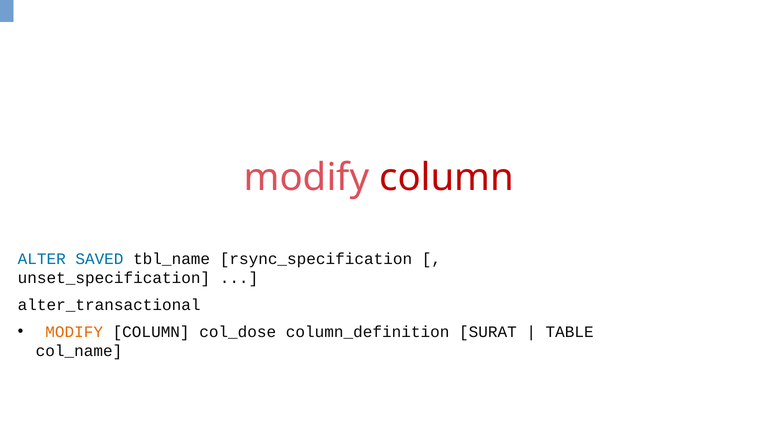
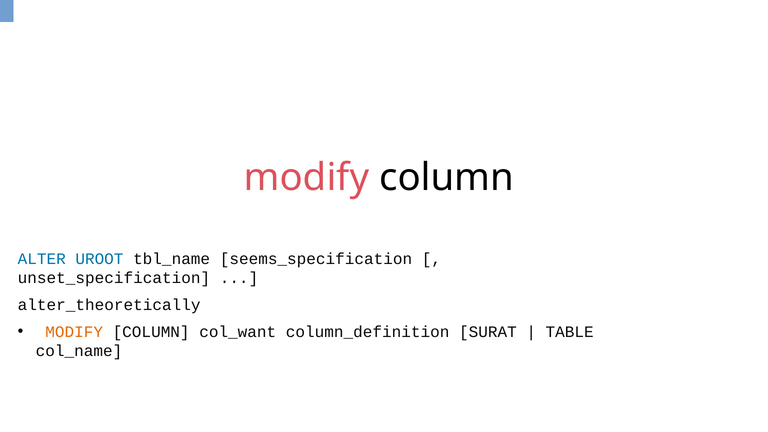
column at (447, 177) colour: red -> black
SAVED: SAVED -> UROOT
rsync_specification: rsync_specification -> seems_specification
alter_transactional: alter_transactional -> alter_theoretically
col_dose: col_dose -> col_want
